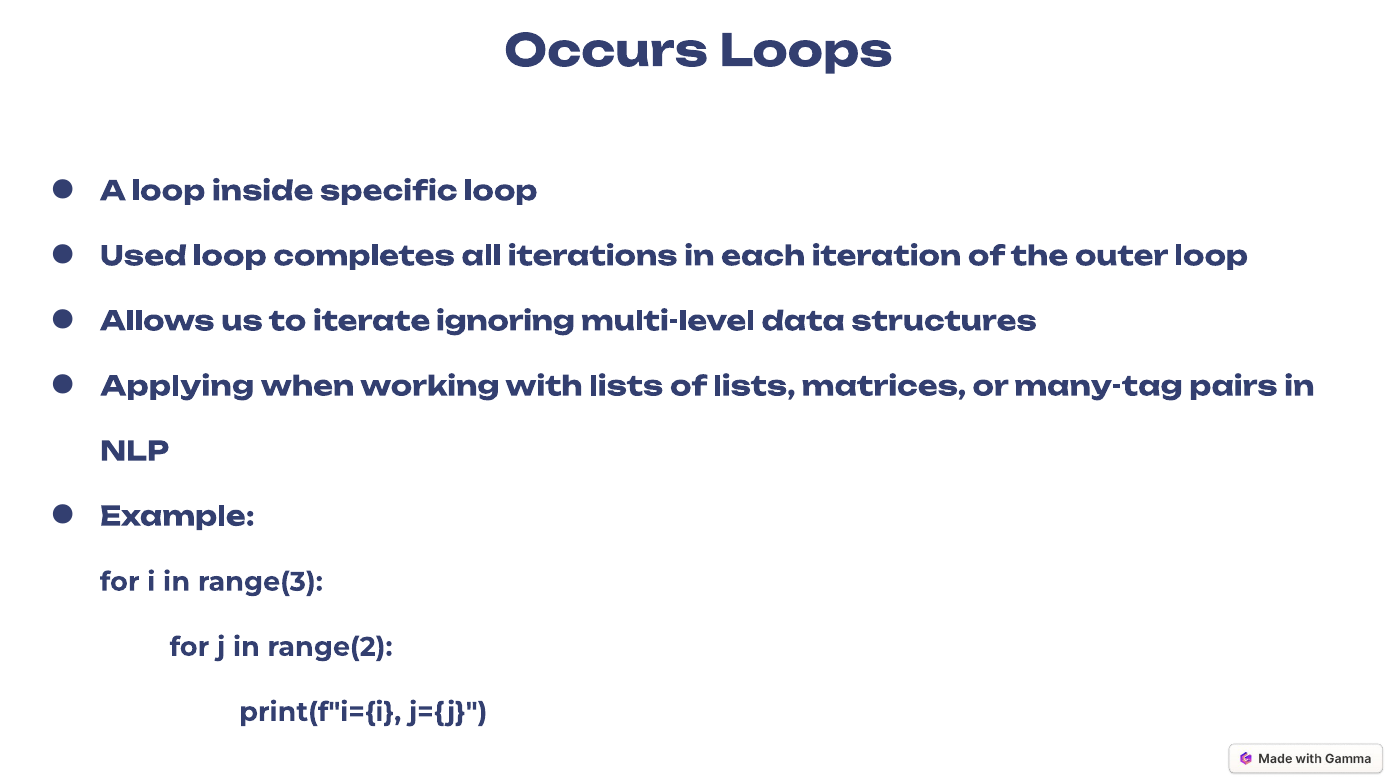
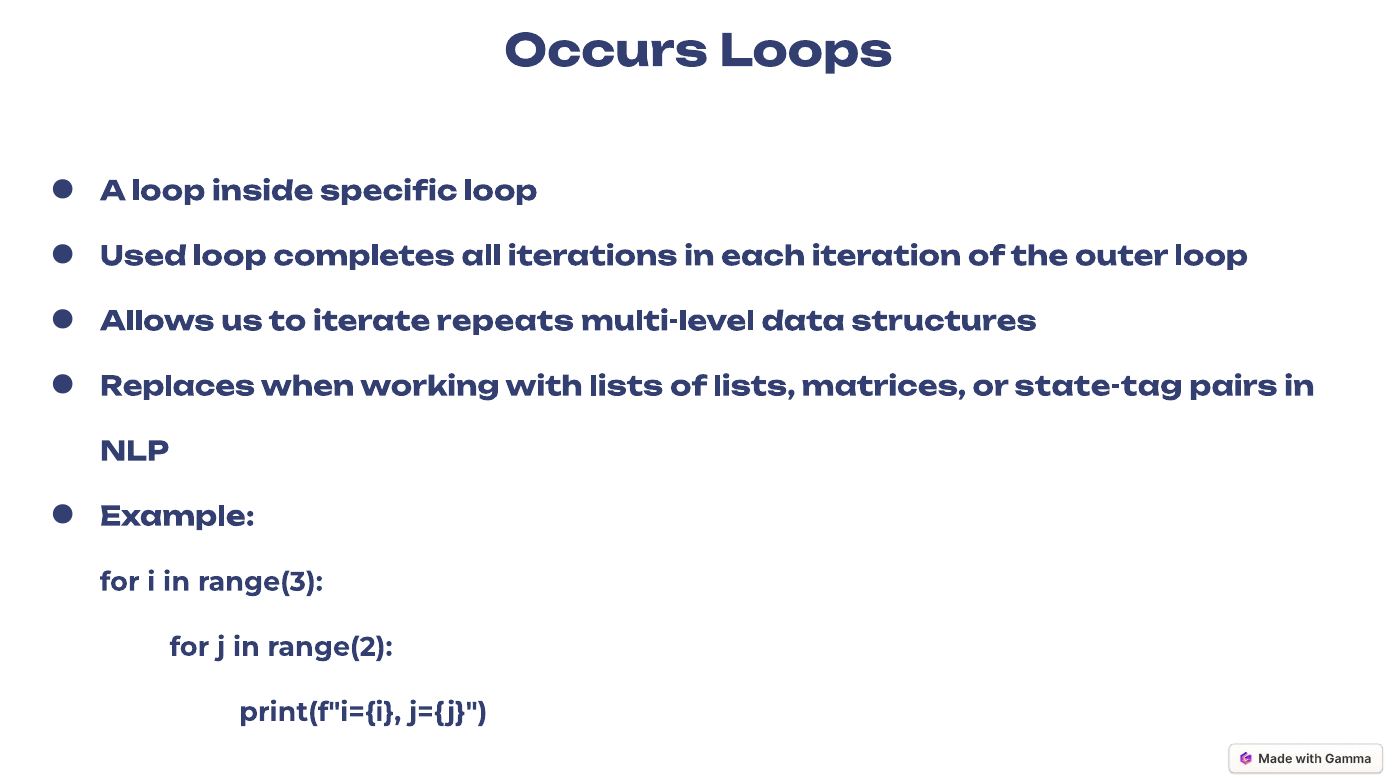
ignoring: ignoring -> repeats
Applying: Applying -> Replaces
many-tag: many-tag -> state-tag
